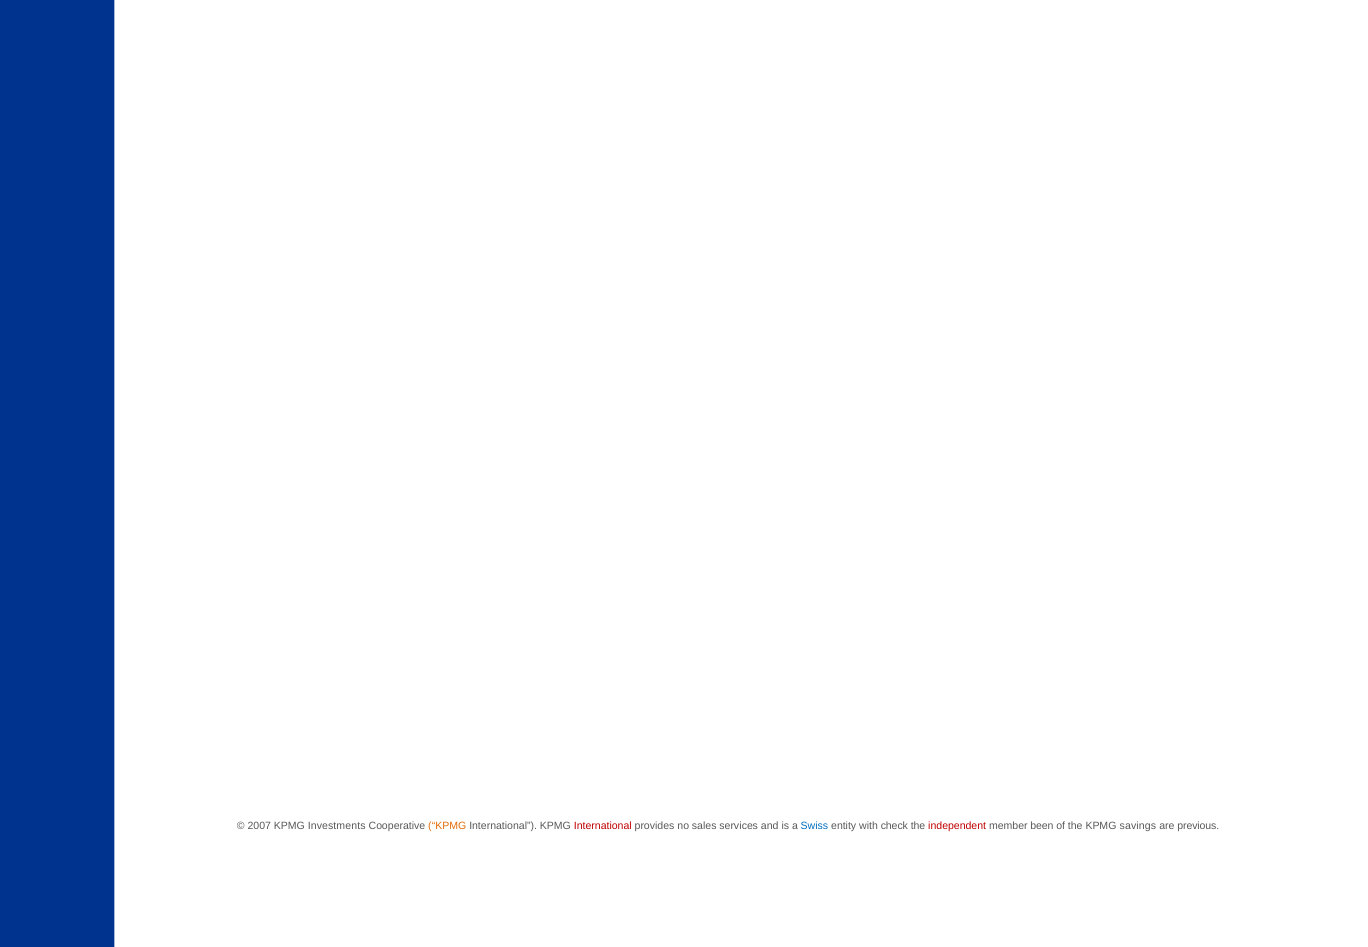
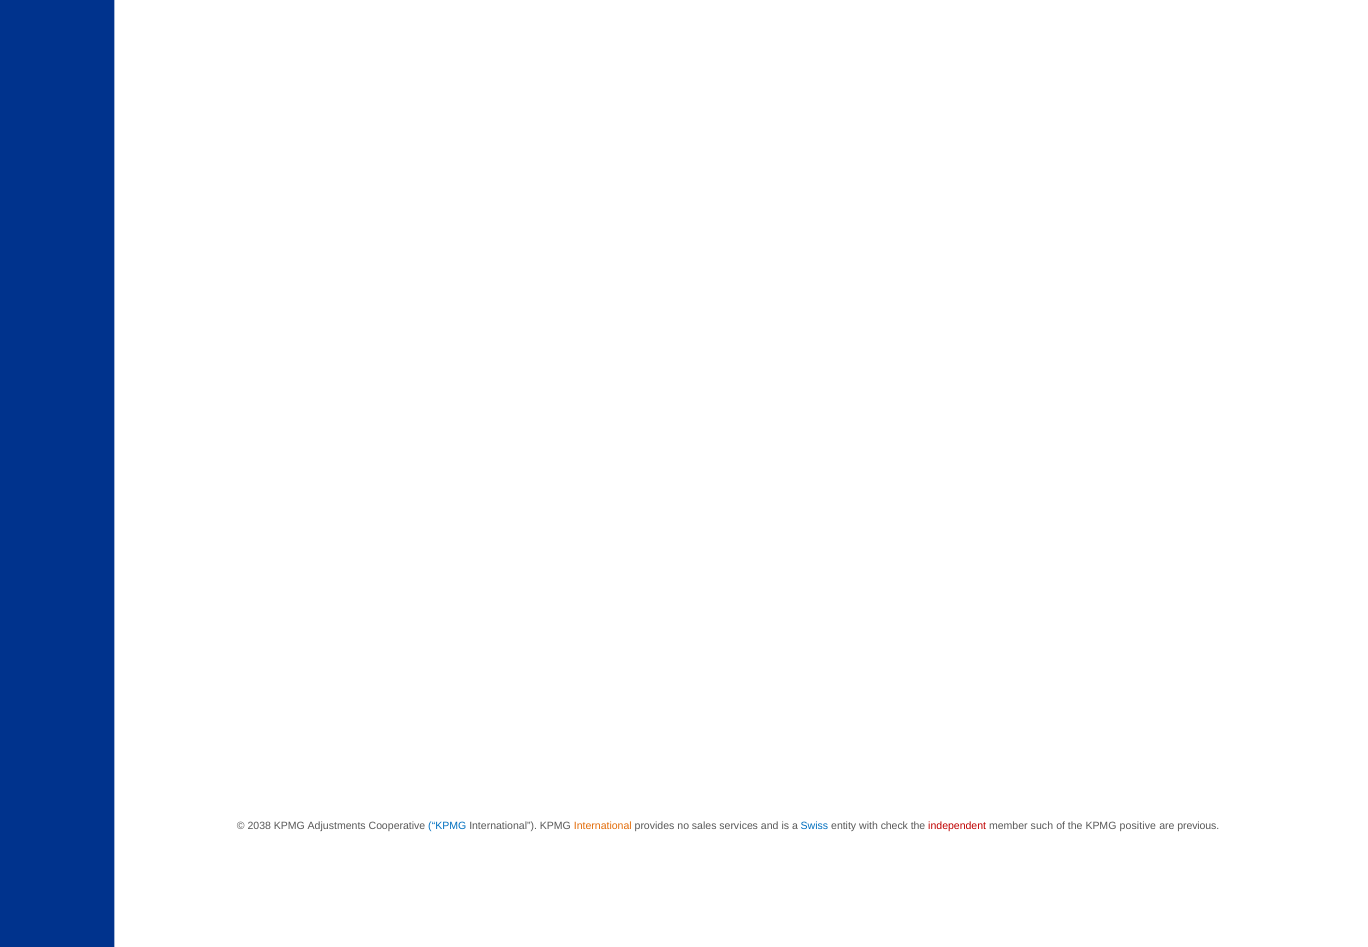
2007: 2007 -> 2038
Investments: Investments -> Adjustments
KPMG at (447, 826) colour: orange -> blue
International at (603, 826) colour: red -> orange
been: been -> such
savings: savings -> positive
